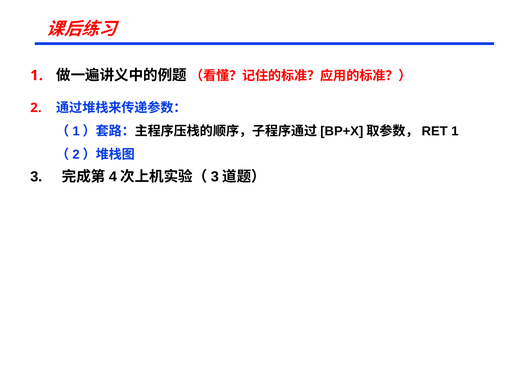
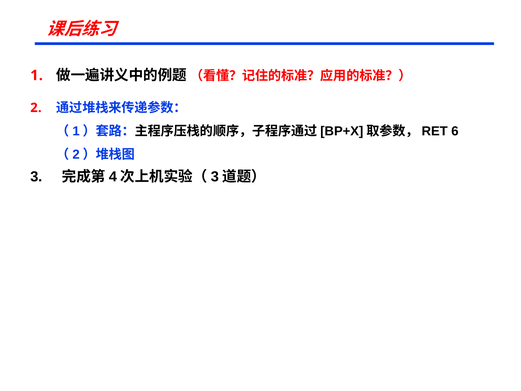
1 at (455, 131): 1 -> 6
